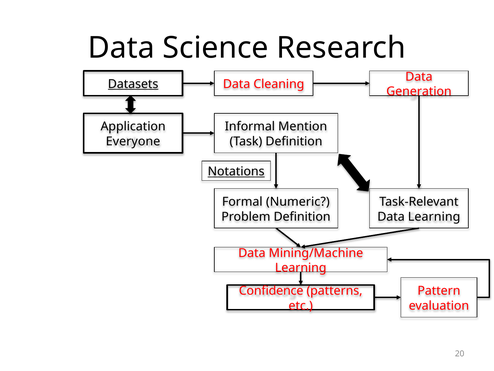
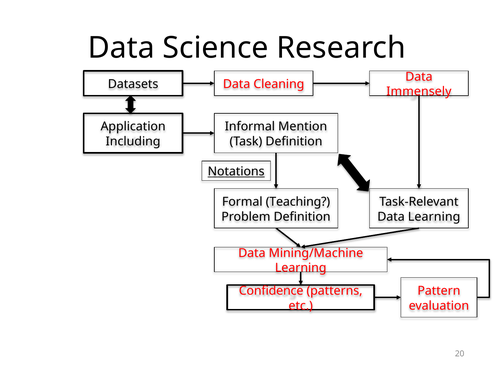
Datasets underline: present -> none
Generation: Generation -> Immensely
Everyone: Everyone -> Including
Numeric: Numeric -> Teaching
